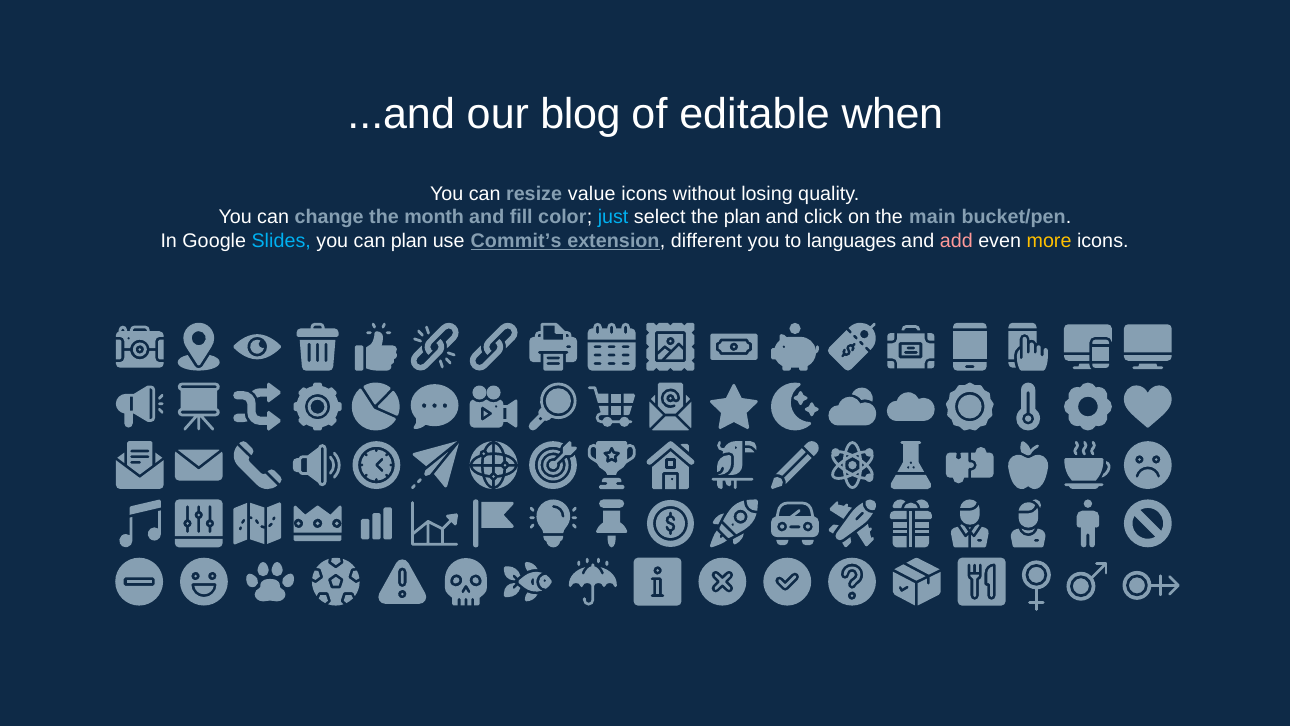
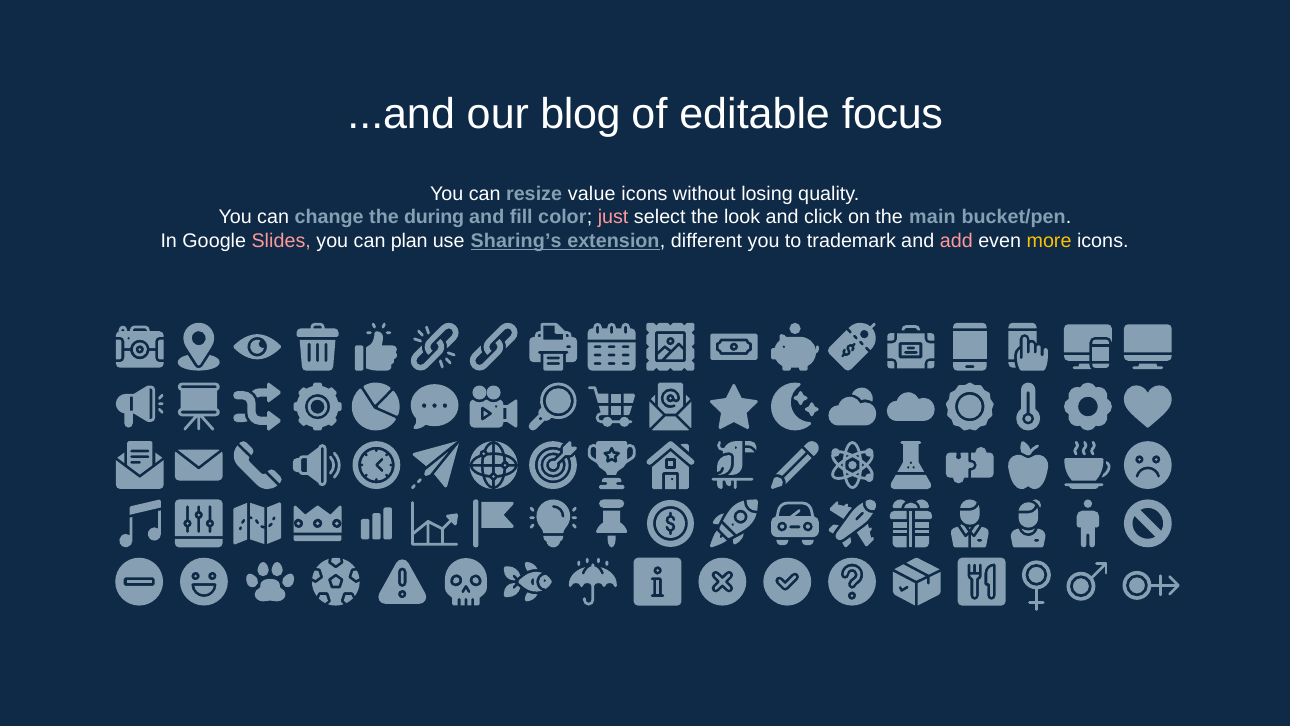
when: when -> focus
month: month -> during
just colour: light blue -> pink
the plan: plan -> look
Slides colour: light blue -> pink
Commit’s: Commit’s -> Sharing’s
languages: languages -> trademark
